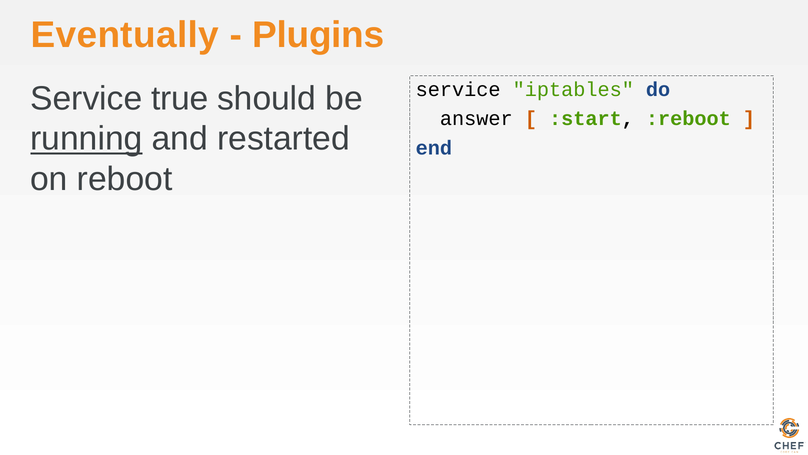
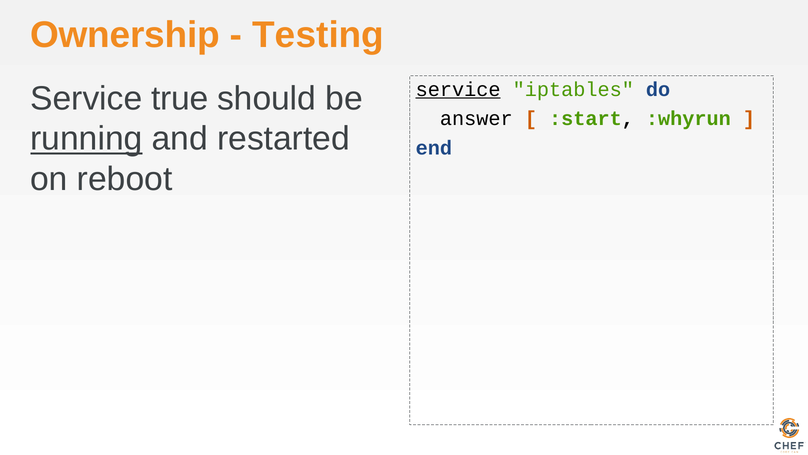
Eventually: Eventually -> Ownership
Plugins: Plugins -> Testing
service at (458, 89) underline: none -> present
:reboot: :reboot -> :whyrun
